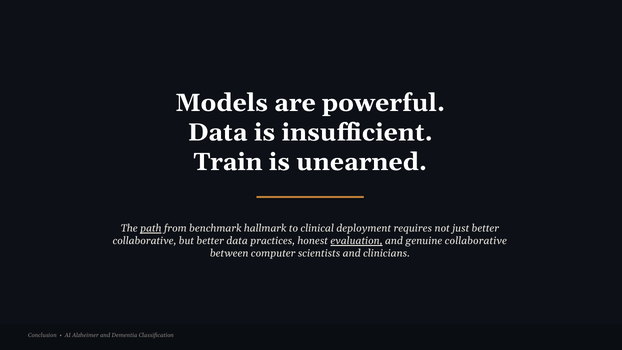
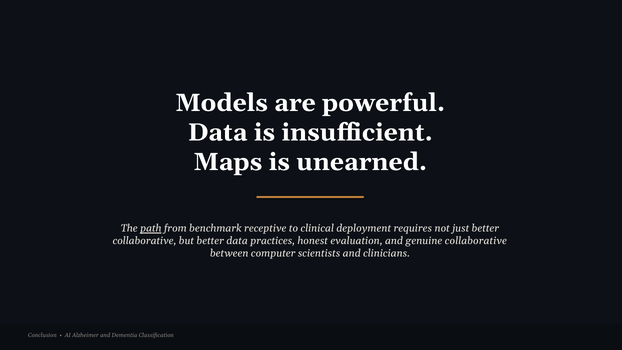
Train: Train -> Maps
hallmark: hallmark -> receptive
evaluation underline: present -> none
